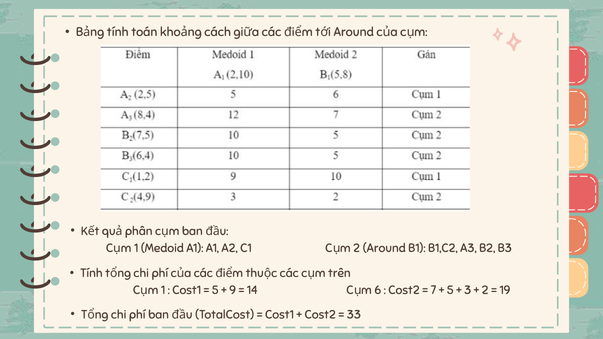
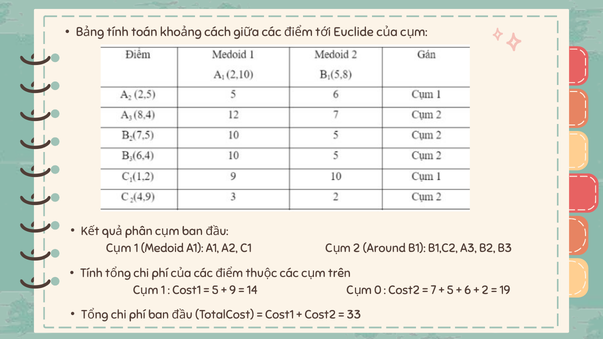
Around at (354, 32): Around -> Euclide
6: 6 -> 0
3: 3 -> 6
